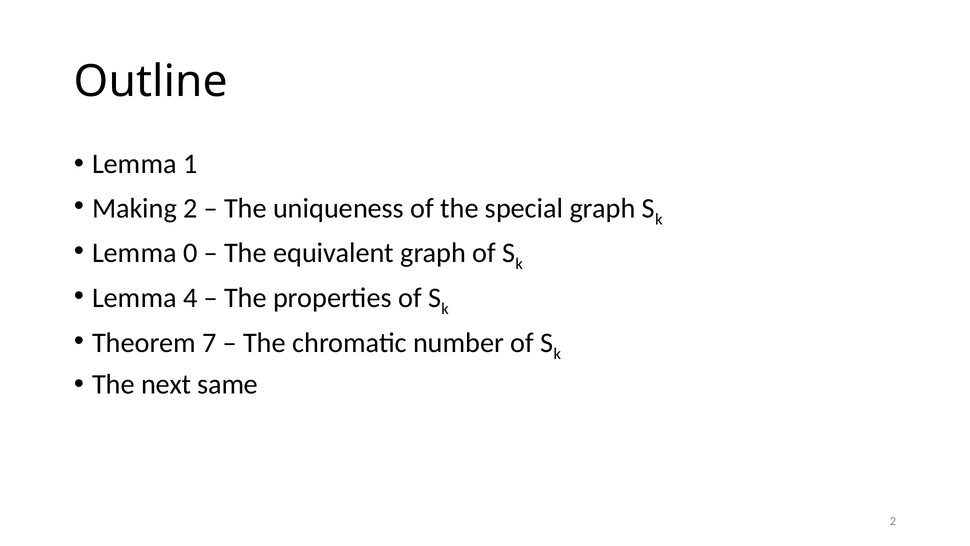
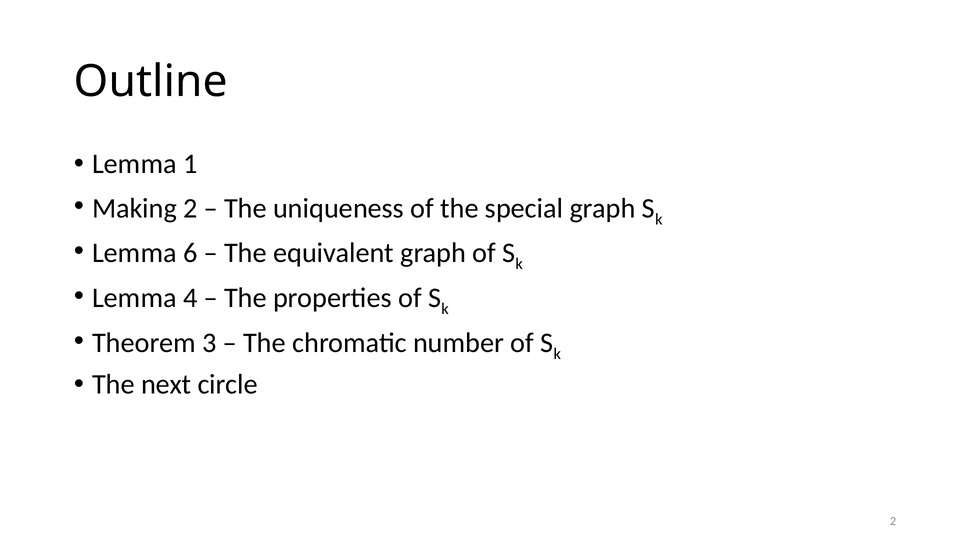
0: 0 -> 6
7: 7 -> 3
same: same -> circle
